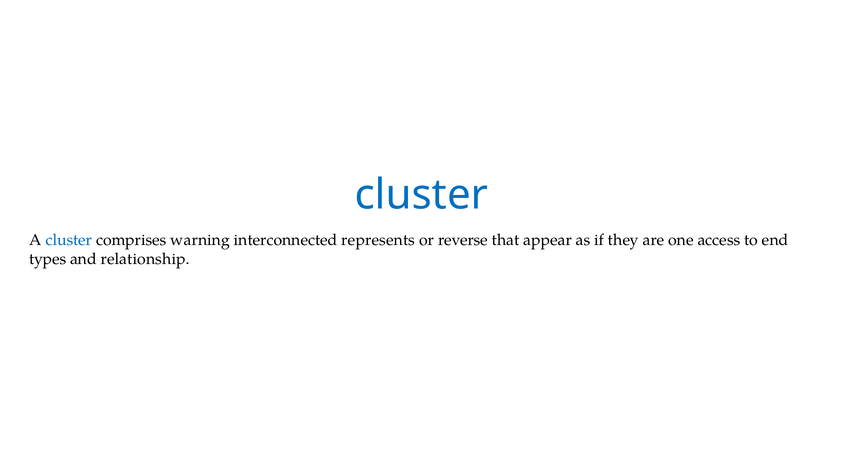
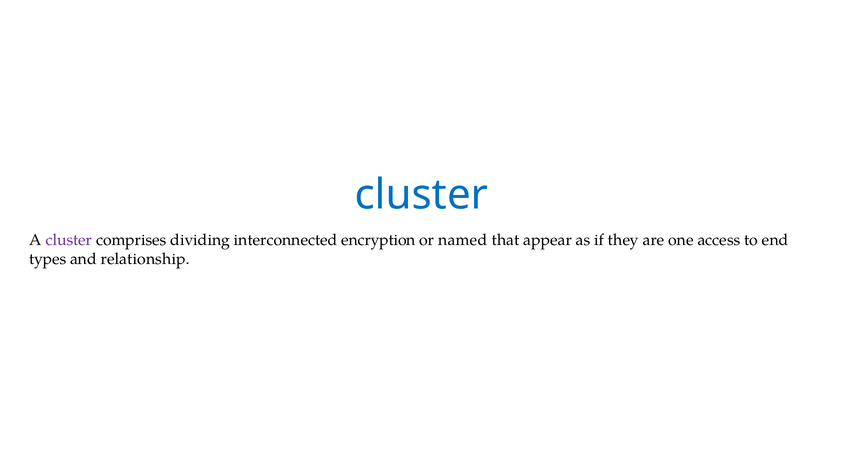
cluster at (69, 240) colour: blue -> purple
warning: warning -> dividing
represents: represents -> encryption
reverse: reverse -> named
